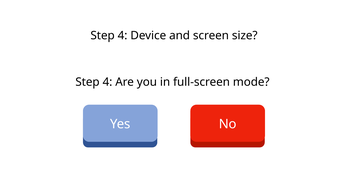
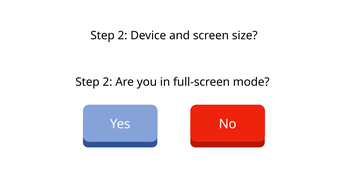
4 at (123, 35): 4 -> 2
4 at (107, 82): 4 -> 2
